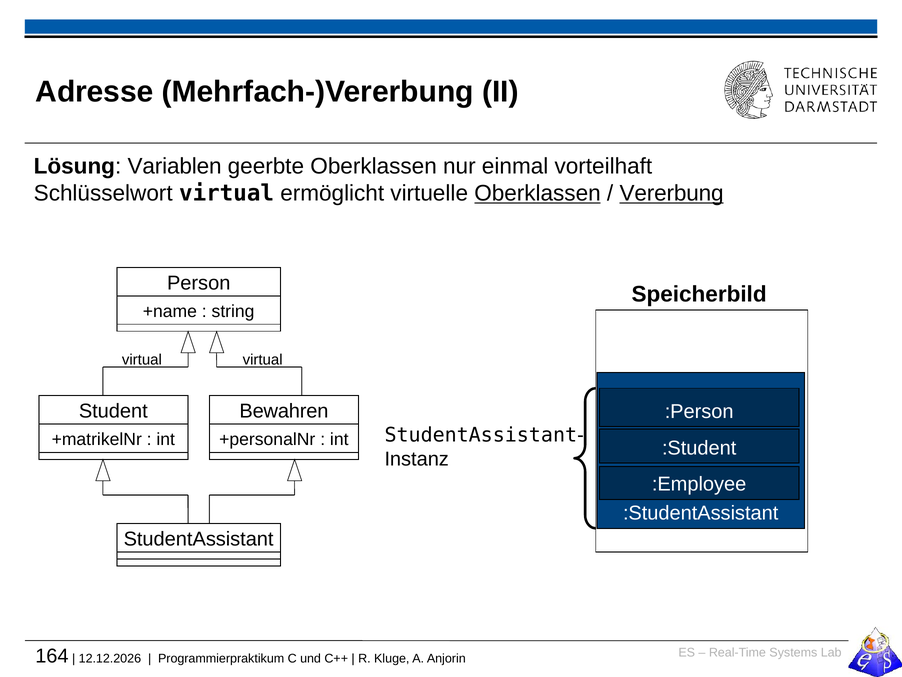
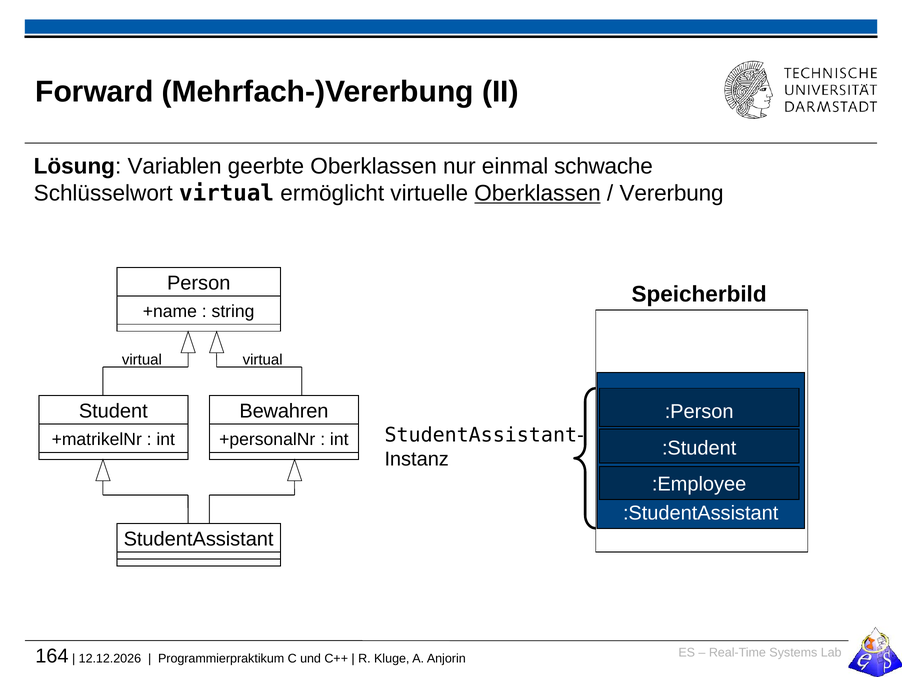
Adresse: Adresse -> Forward
vorteilhaft: vorteilhaft -> schwache
Vererbung underline: present -> none
